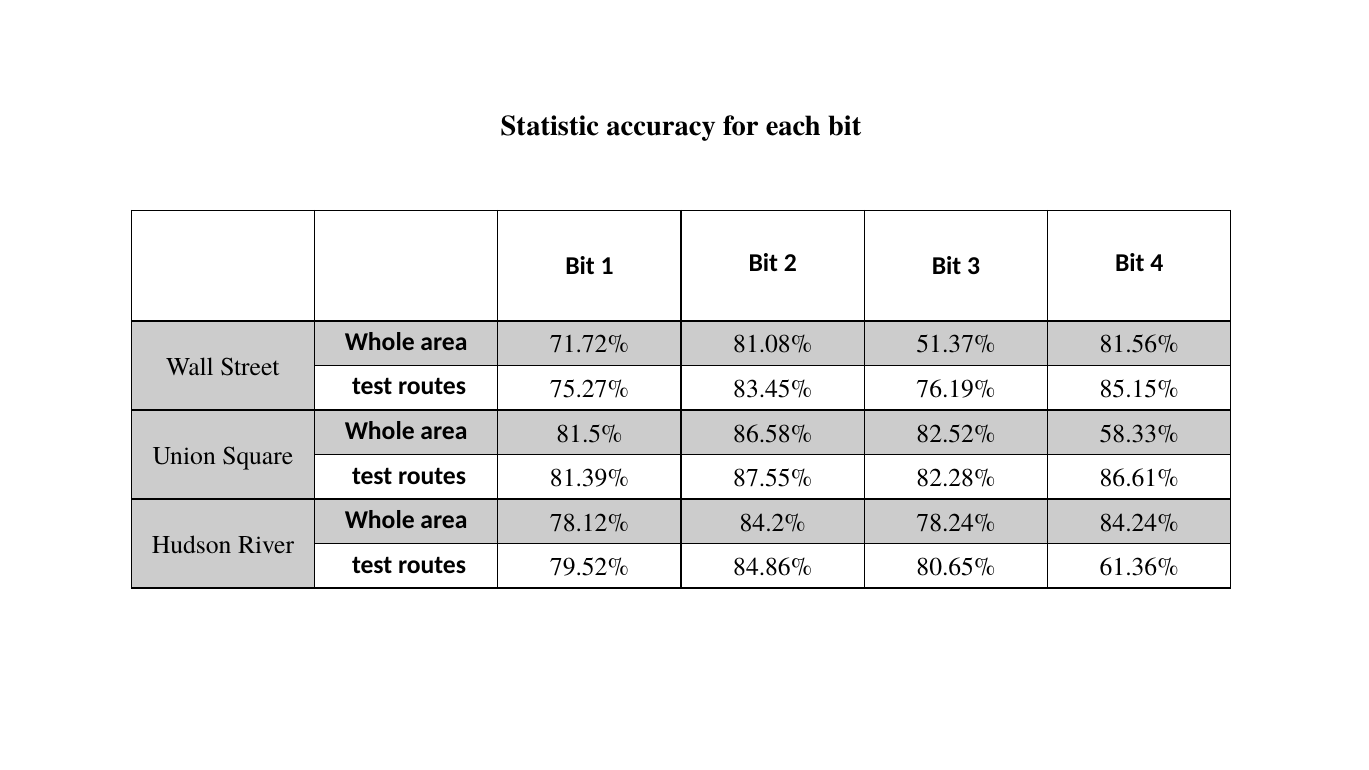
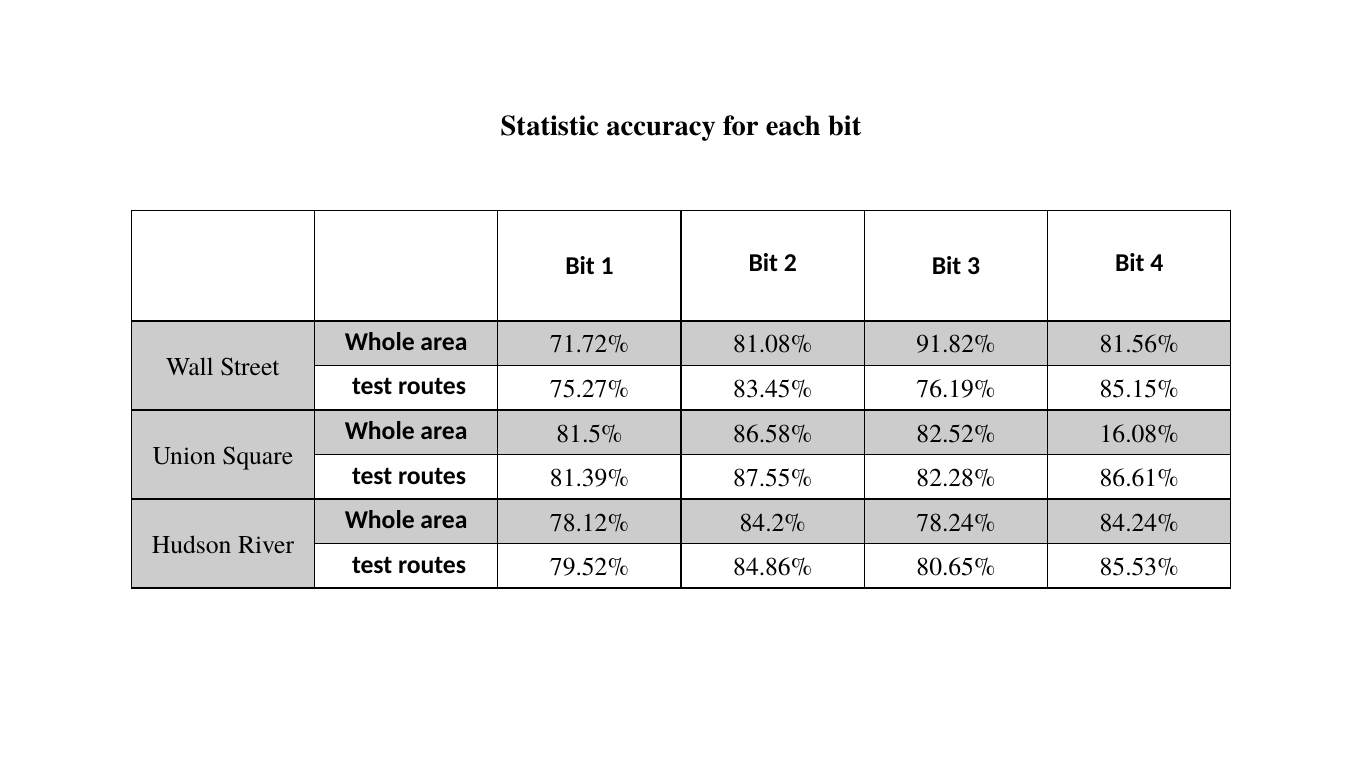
51.37%: 51.37% -> 91.82%
58.33%: 58.33% -> 16.08%
61.36%: 61.36% -> 85.53%
